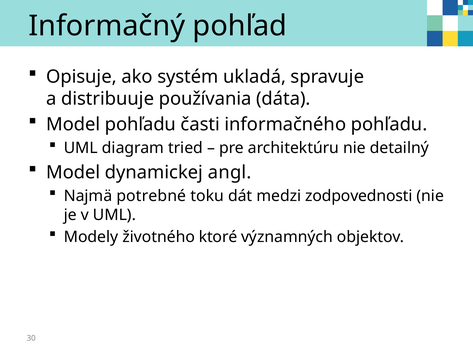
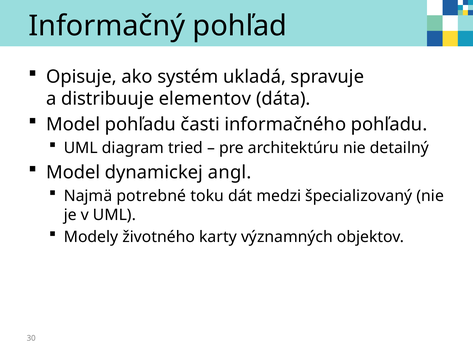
používania: používania -> elementov
zodpovednosti: zodpovednosti -> špecializovaný
ktoré: ktoré -> karty
